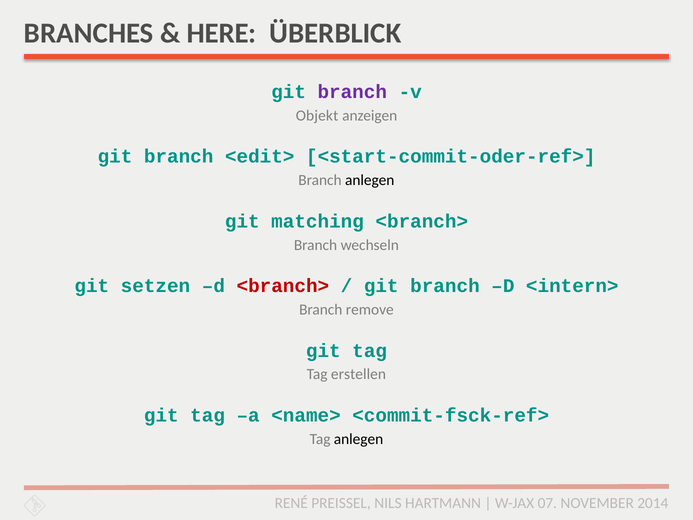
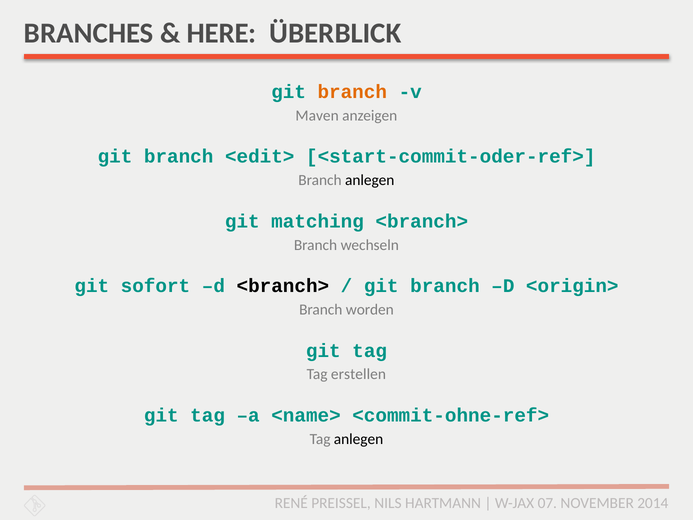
branch at (352, 92) colour: purple -> orange
Objekt: Objekt -> Maven
setzen: setzen -> sofort
<branch> at (283, 286) colour: red -> black
<intern>: <intern> -> <origin>
remove: remove -> worden
<commit-fsck-ref>: <commit-fsck-ref> -> <commit-ohne-ref>
